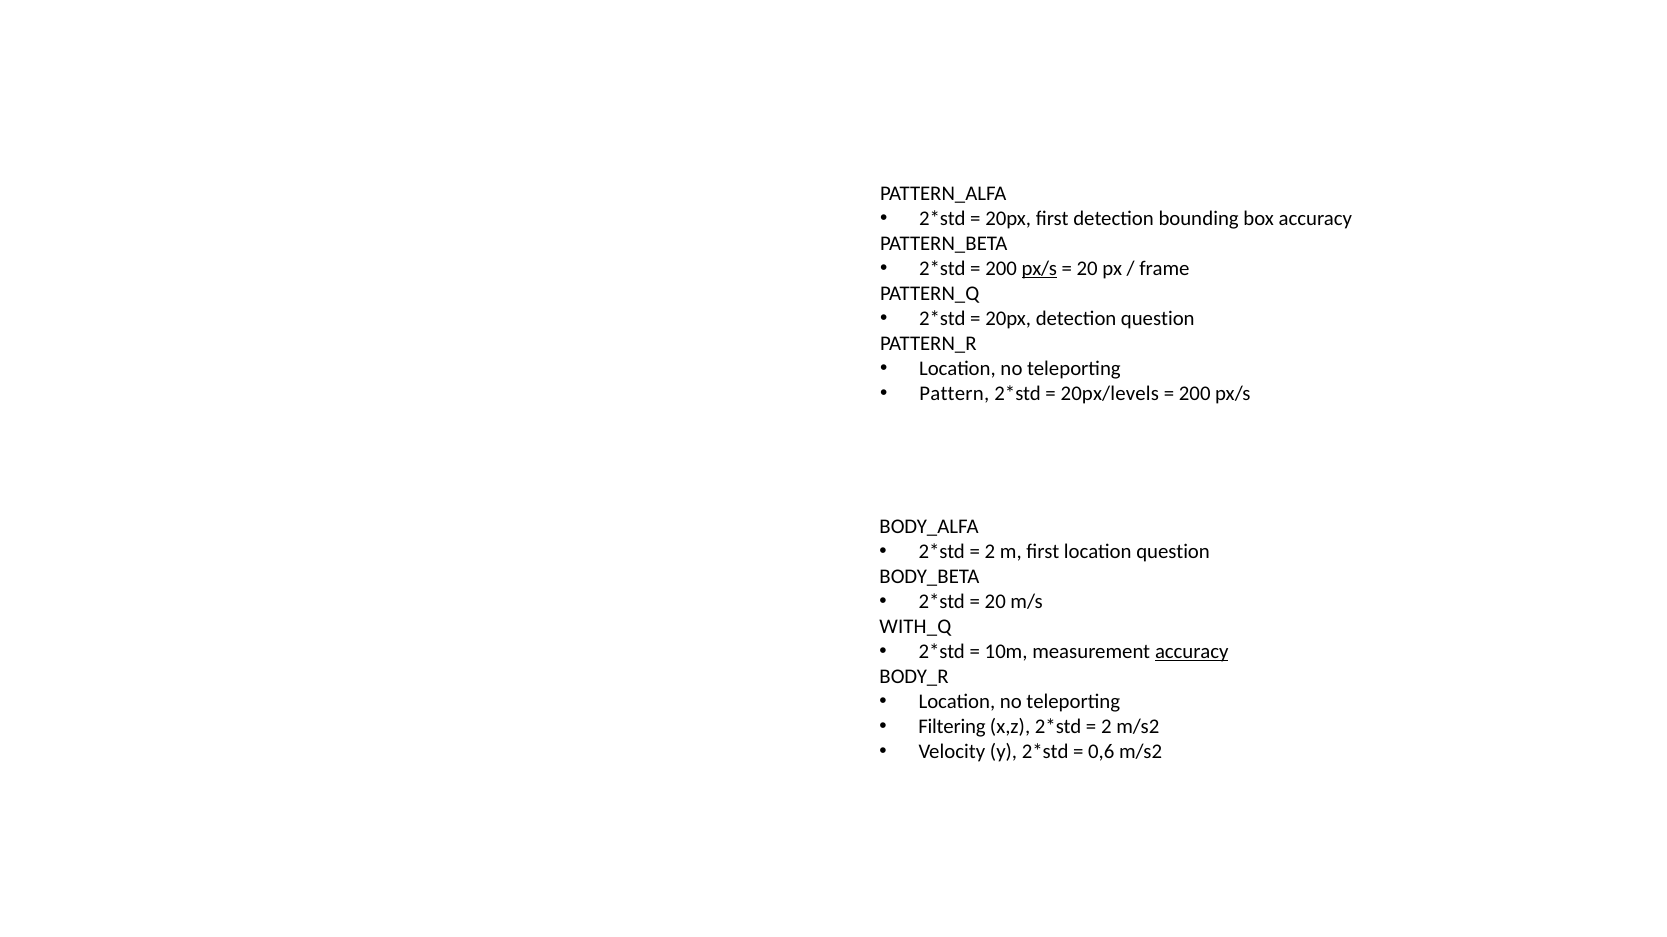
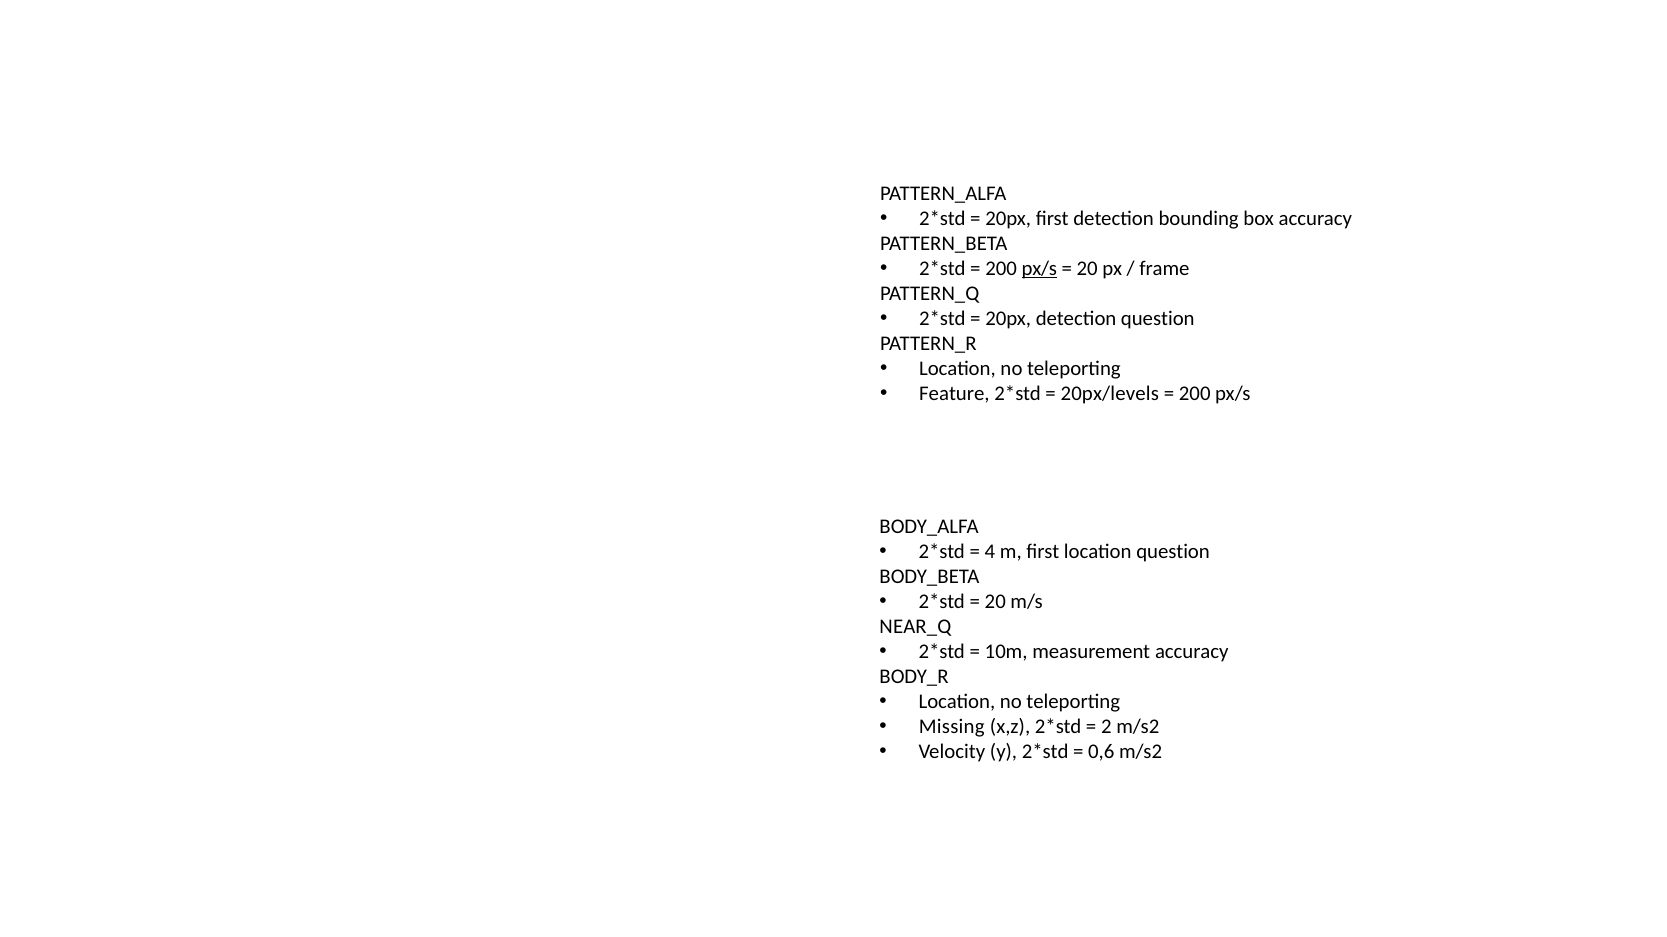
Pattern: Pattern -> Feature
2 at (990, 552): 2 -> 4
WITH_Q: WITH_Q -> NEAR_Q
accuracy at (1192, 652) underline: present -> none
Filtering: Filtering -> Missing
